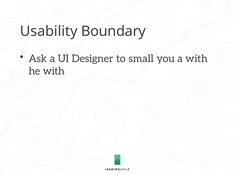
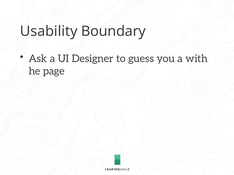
small: small -> guess
he with: with -> page
